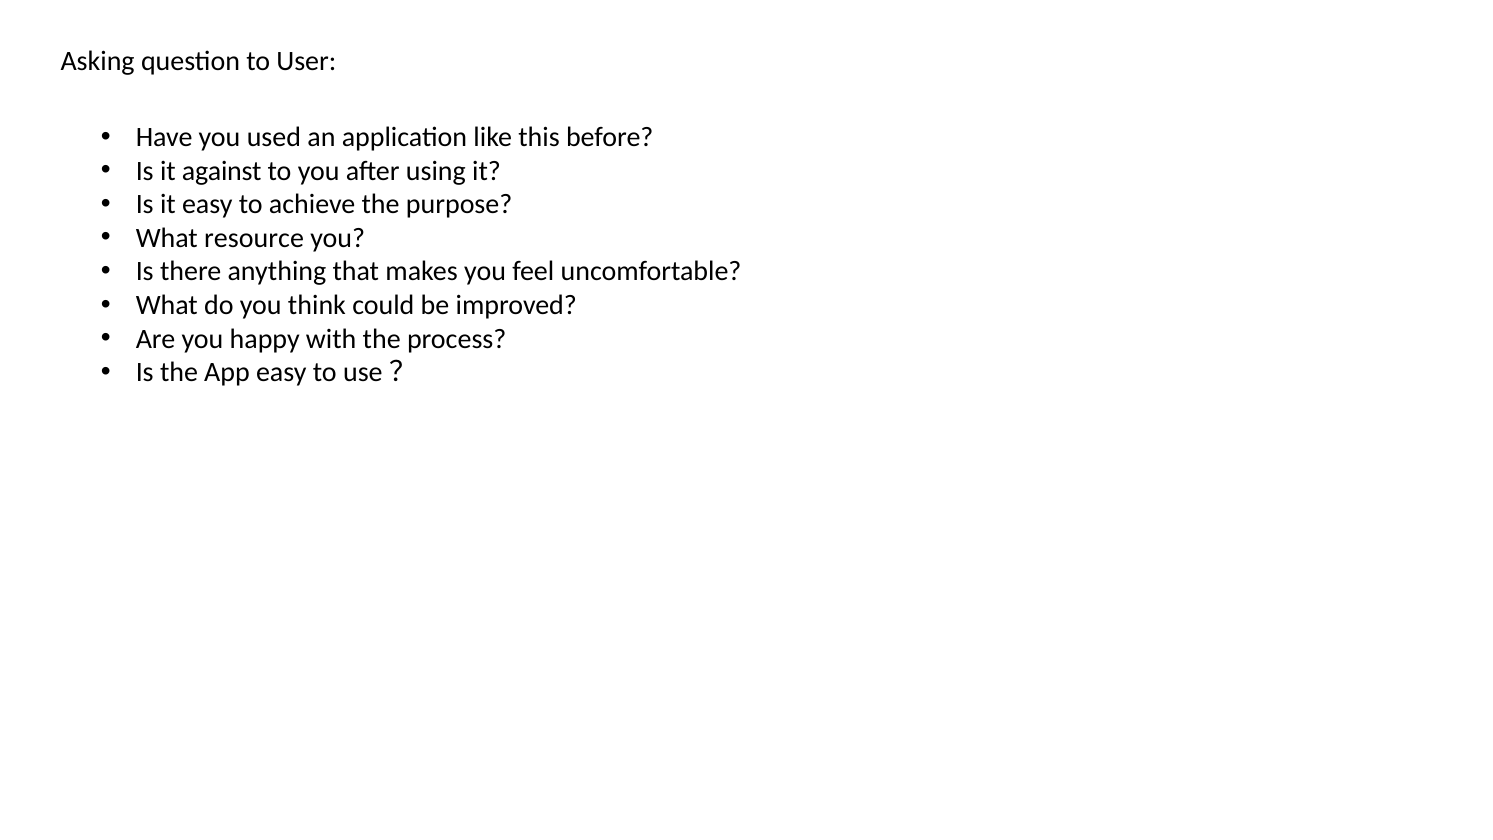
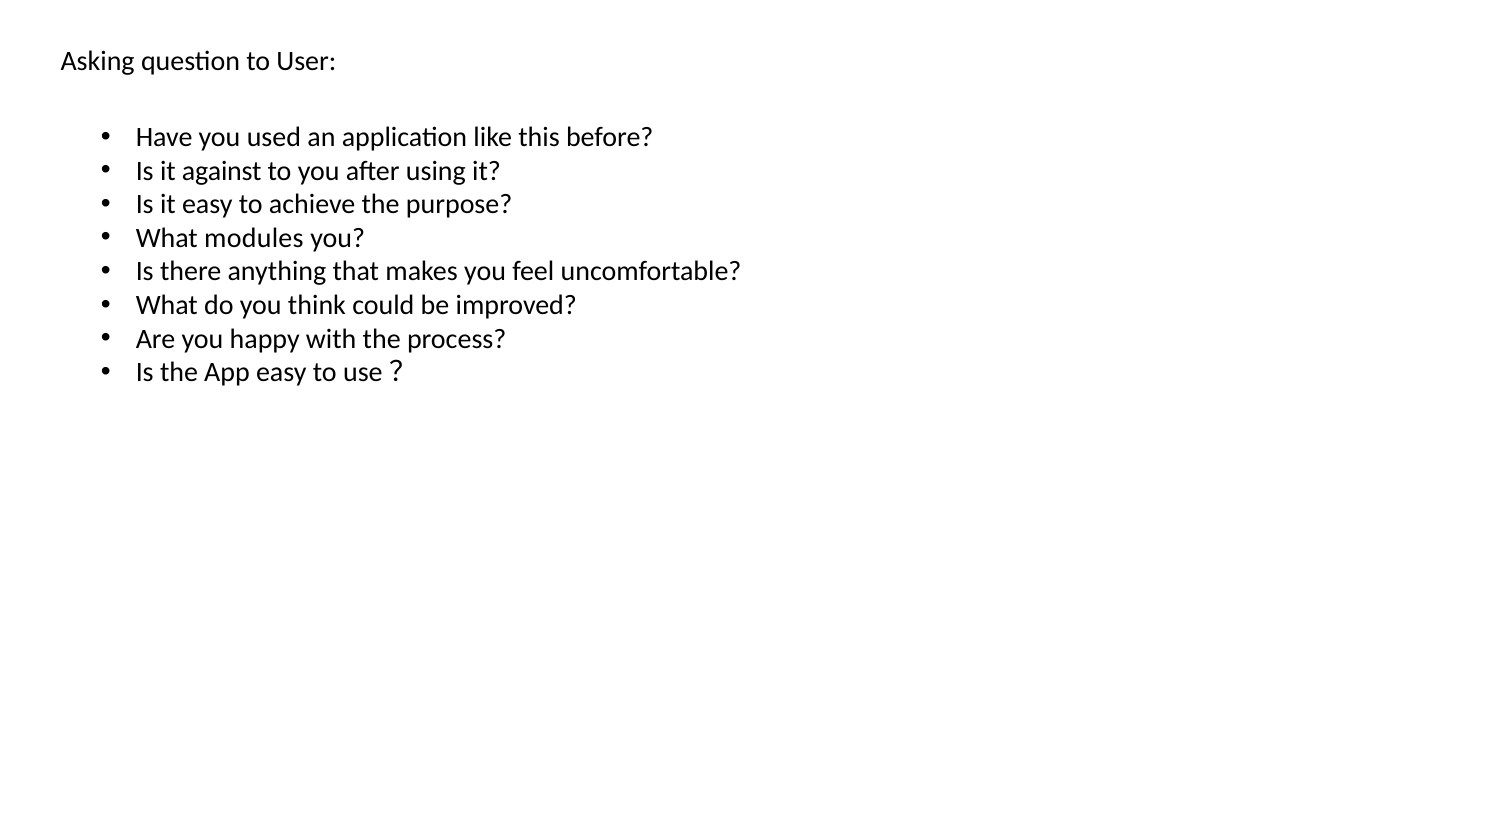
resource: resource -> modules
